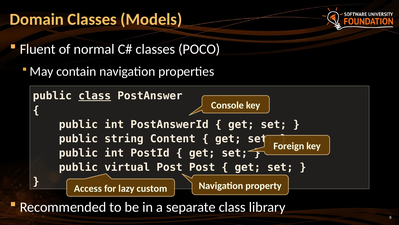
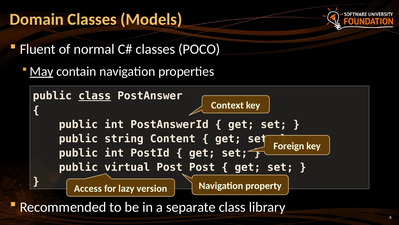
May underline: none -> present
Console: Console -> Context
custom: custom -> version
